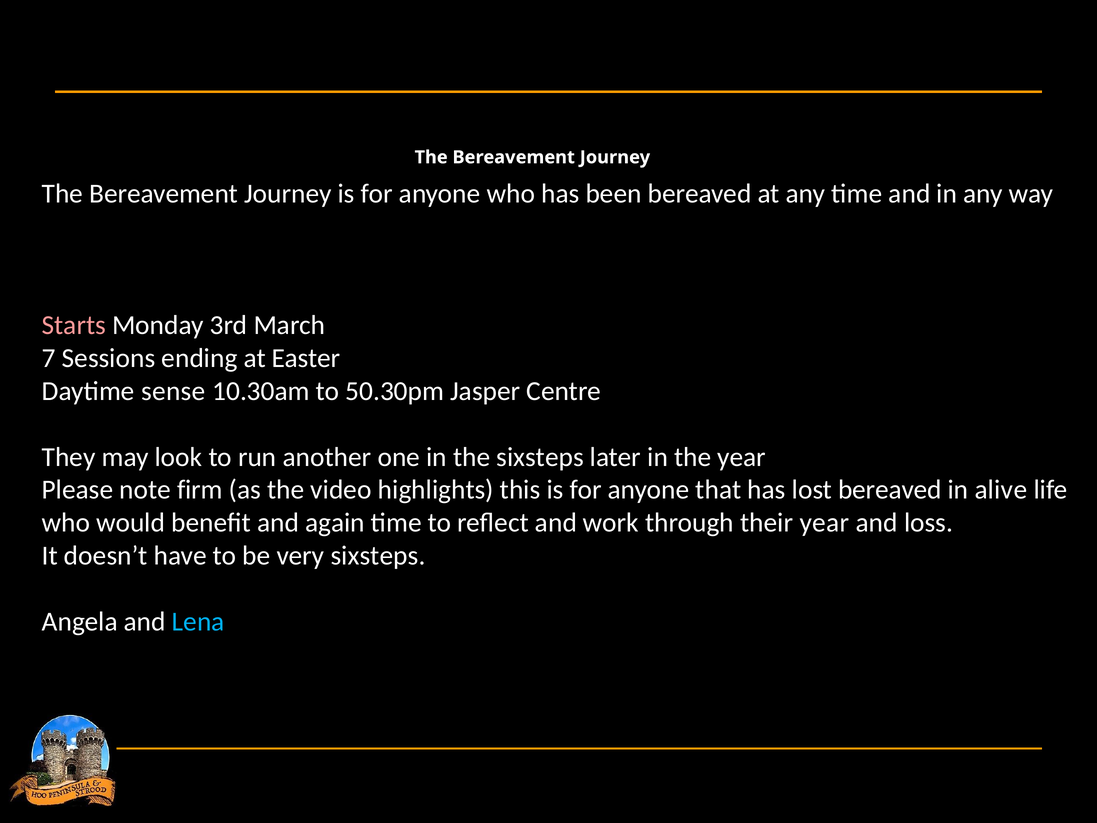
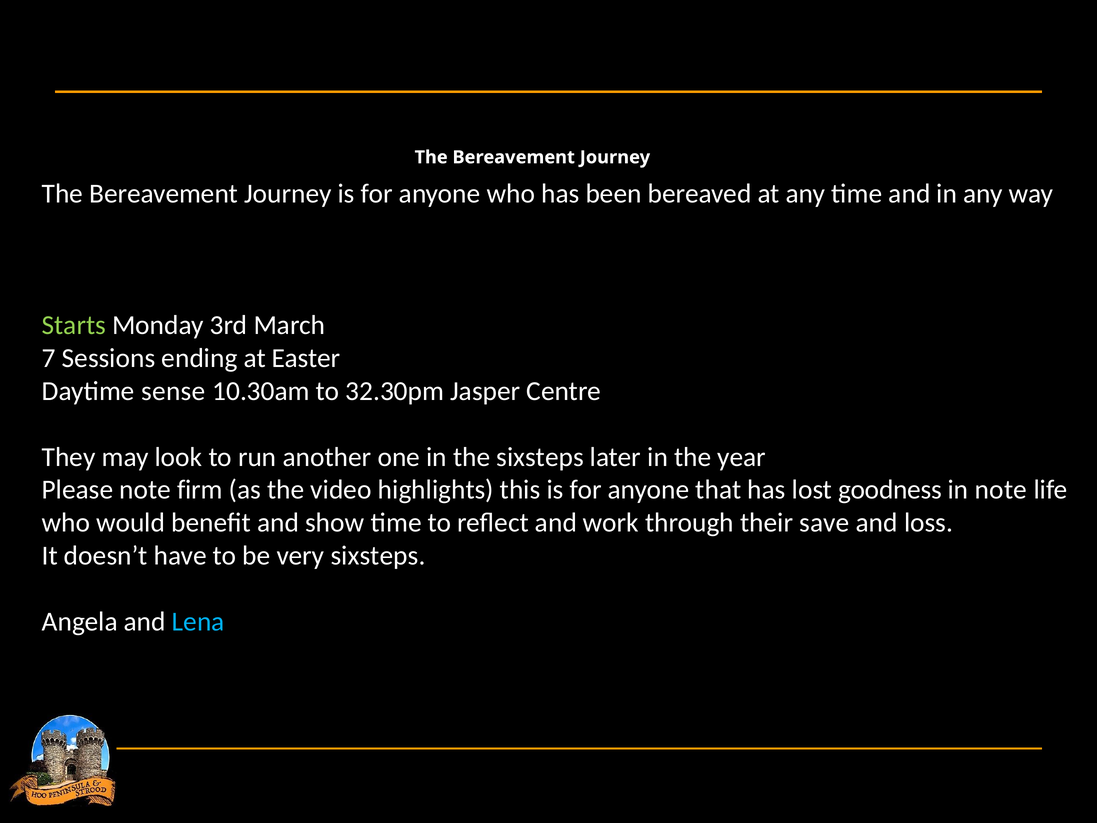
Starts colour: pink -> light green
50.30pm: 50.30pm -> 32.30pm
lost bereaved: bereaved -> goodness
in alive: alive -> note
again: again -> show
their year: year -> save
